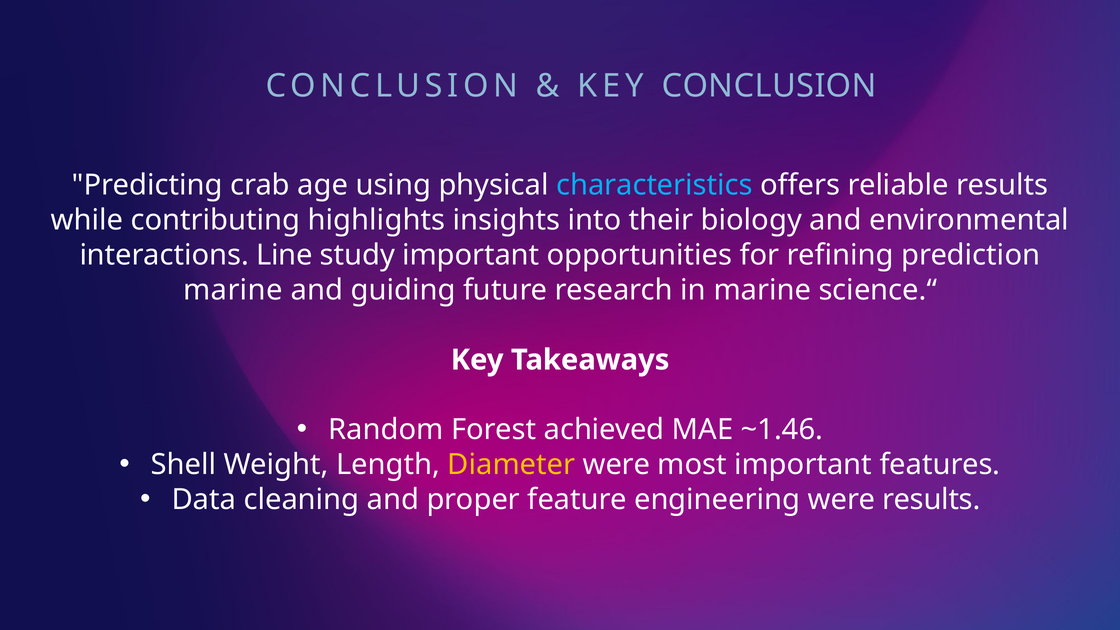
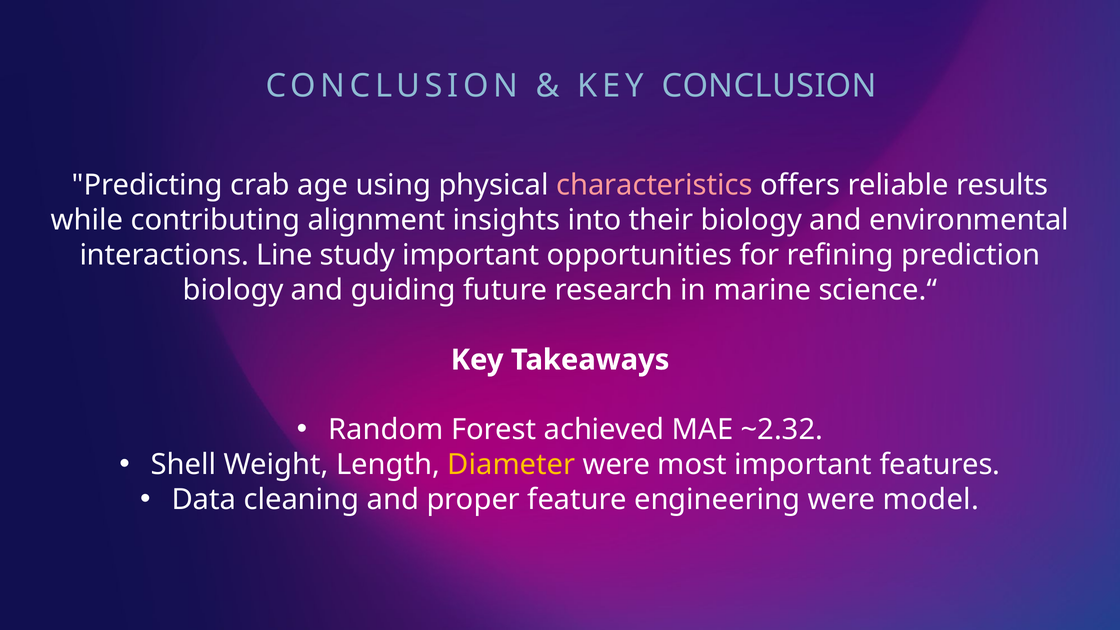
characteristics colour: light blue -> pink
highlights: highlights -> alignment
marine at (233, 290): marine -> biology
~1.46: ~1.46 -> ~2.32
were results: results -> model
